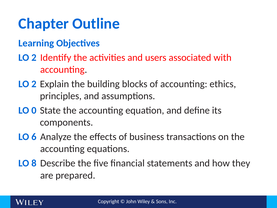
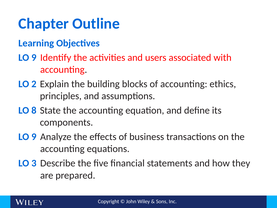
2 at (34, 58): 2 -> 9
0: 0 -> 8
6 at (34, 137): 6 -> 9
8: 8 -> 3
